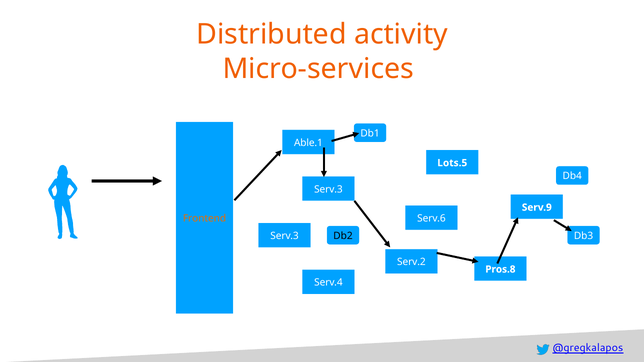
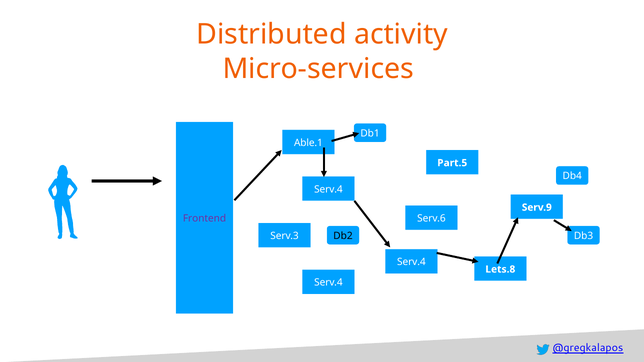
Lots.5: Lots.5 -> Part.5
Serv.3 at (328, 189): Serv.3 -> Serv.4
Frontend colour: orange -> purple
Serv.2 at (411, 262): Serv.2 -> Serv.4
Pros.8: Pros.8 -> Lets.8
